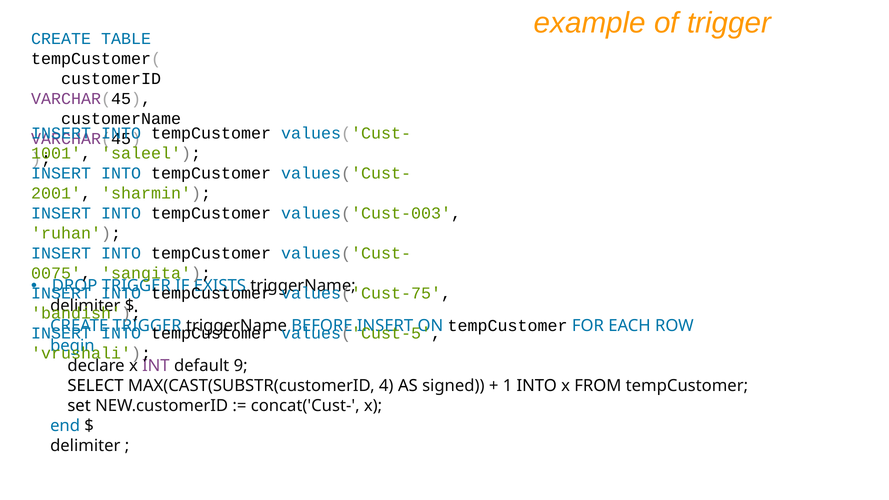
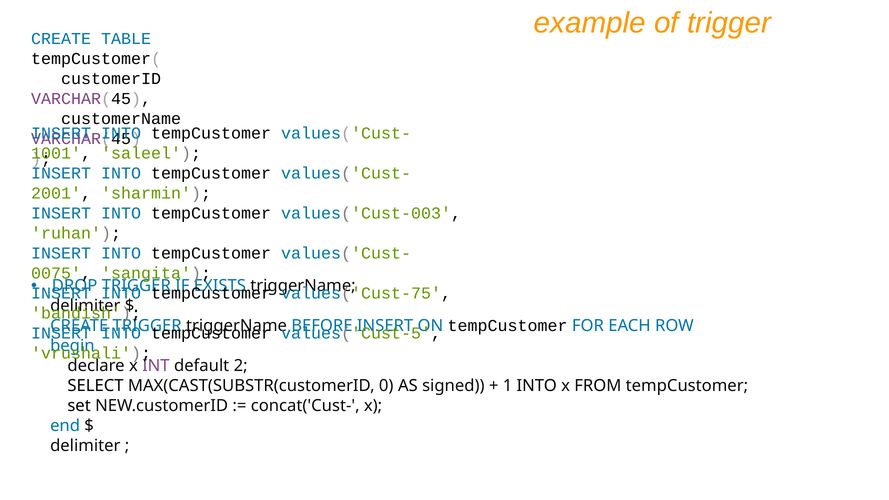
9: 9 -> 2
4: 4 -> 0
